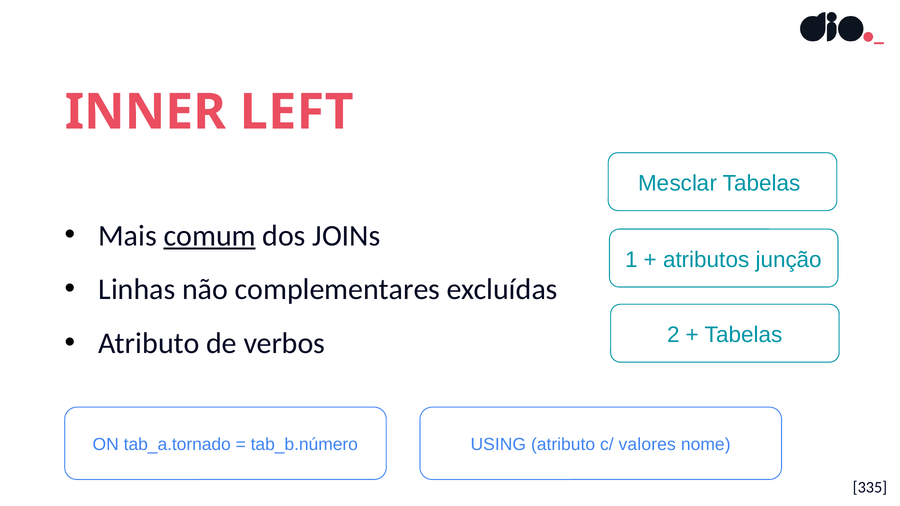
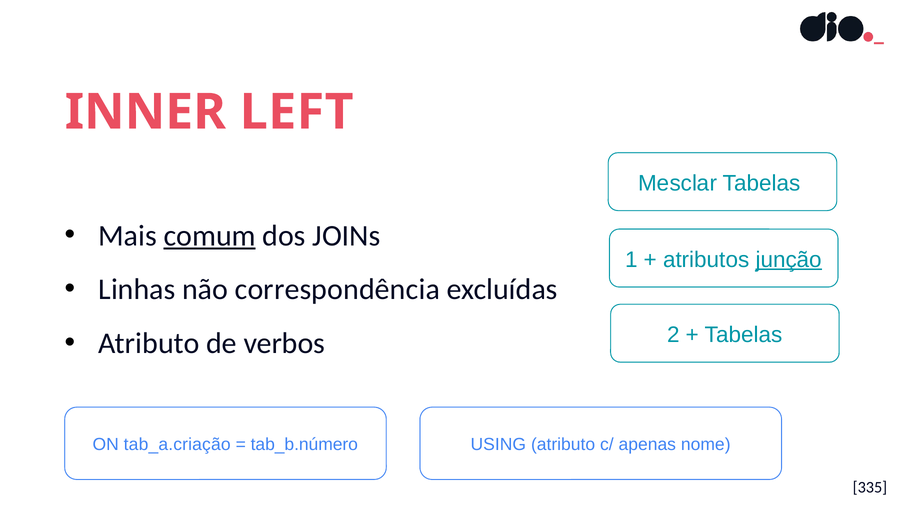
junção underline: none -> present
complementares: complementares -> correspondência
tab_a.tornado: tab_a.tornado -> tab_a.criação
valores: valores -> apenas
